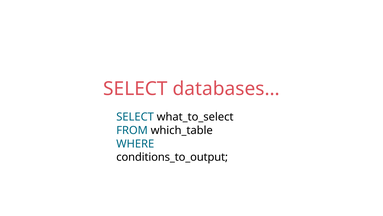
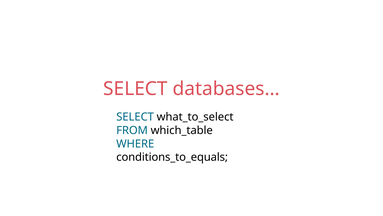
conditions_to_output: conditions_to_output -> conditions_to_equals
